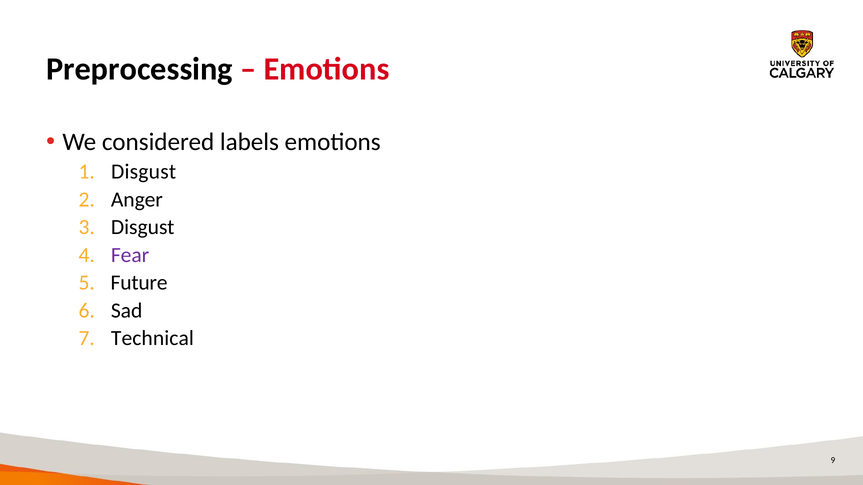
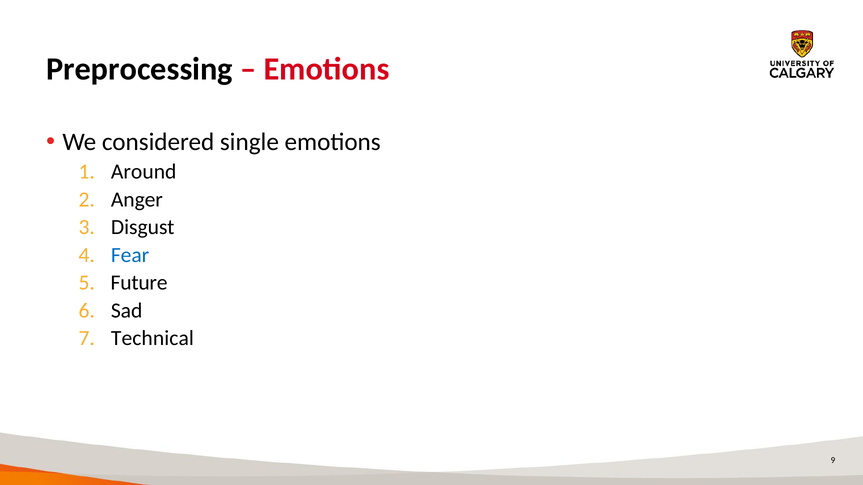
labels: labels -> single
Disgust at (144, 172): Disgust -> Around
Fear colour: purple -> blue
